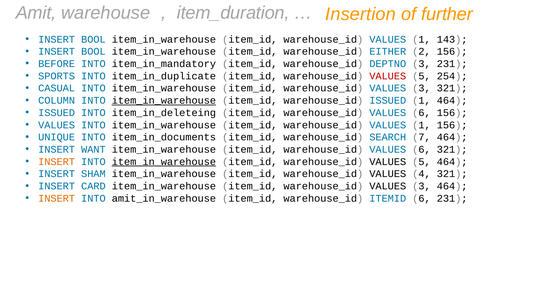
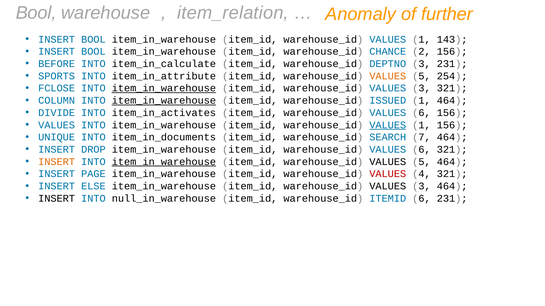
Amit at (36, 13): Amit -> Bool
item_duration: item_duration -> item_relation
Insertion: Insertion -> Anomaly
EITHER: EITHER -> CHANCE
item_in_mandatory: item_in_mandatory -> item_in_calculate
item_in_duplicate: item_in_duplicate -> item_in_attribute
VALUES at (388, 76) colour: red -> orange
CASUAL: CASUAL -> FCLOSE
item_in_warehouse at (164, 88) underline: none -> present
ISSUED at (57, 113): ISSUED -> DIVIDE
item_in_deleteing: item_in_deleteing -> item_in_activates
VALUES at (388, 125) underline: none -> present
WANT: WANT -> DROP
SHAM: SHAM -> PAGE
VALUES at (388, 174) colour: black -> red
CARD: CARD -> ELSE
INSERT at (57, 199) colour: orange -> black
amit_in_warehouse: amit_in_warehouse -> null_in_warehouse
